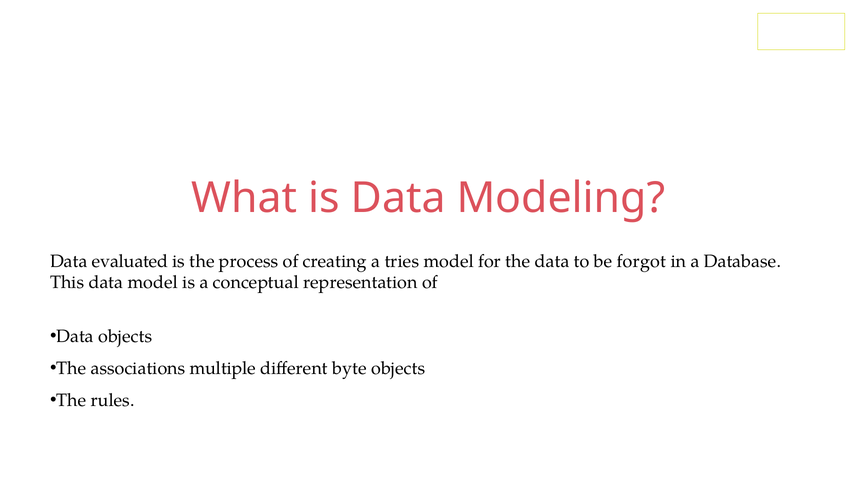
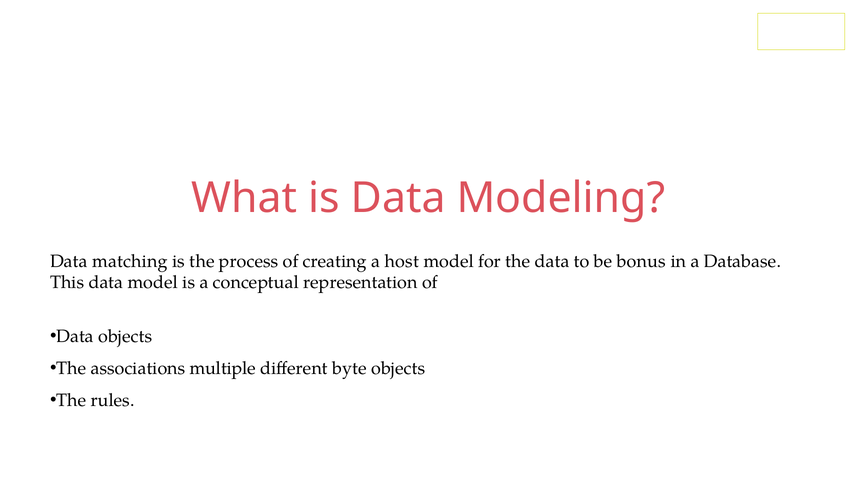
evaluated: evaluated -> matching
tries: tries -> host
forgot: forgot -> bonus
